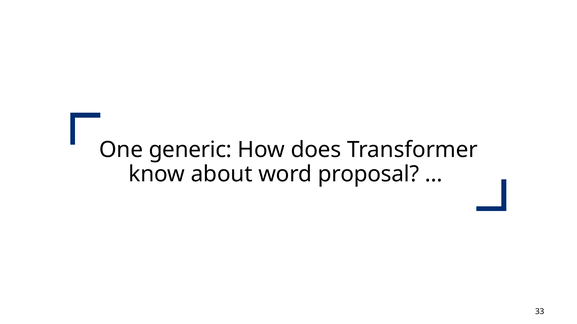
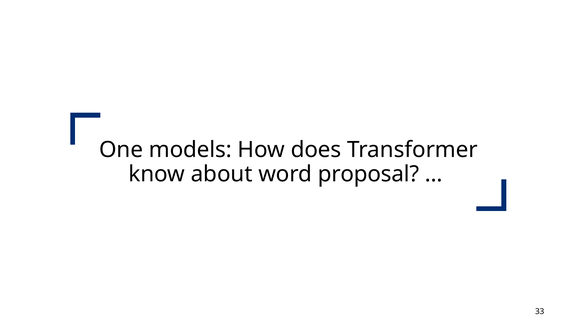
generic: generic -> models
